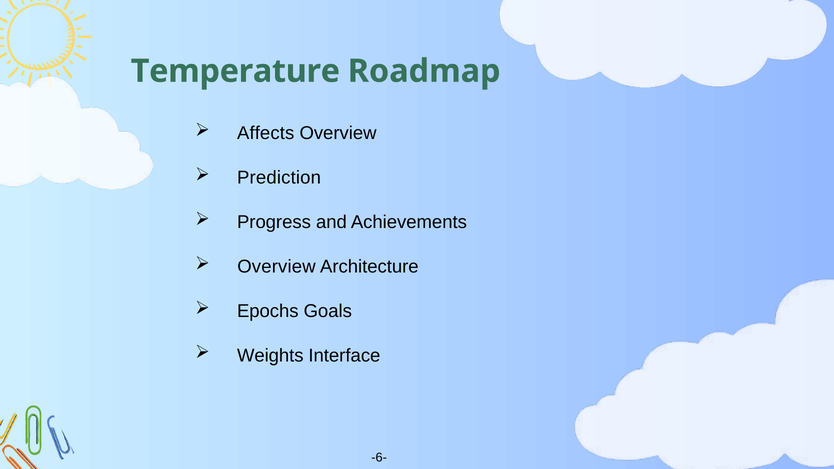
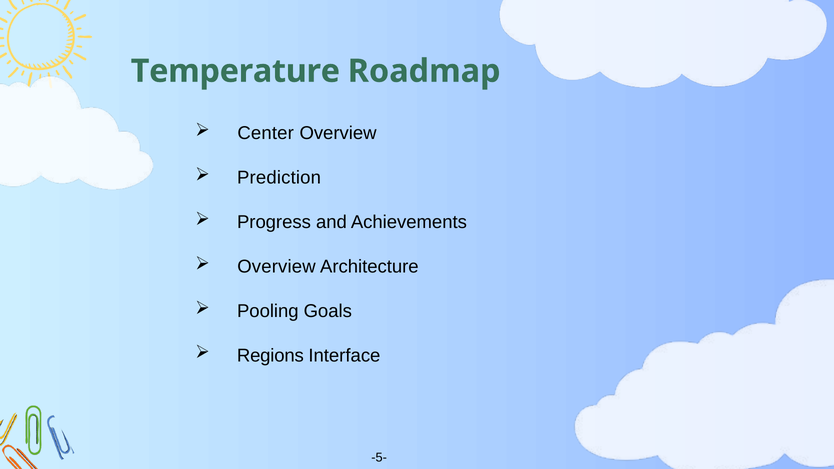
Affects: Affects -> Center
Epochs: Epochs -> Pooling
Weights: Weights -> Regions
-6-: -6- -> -5-
